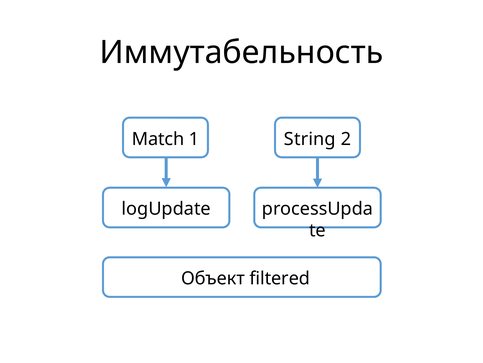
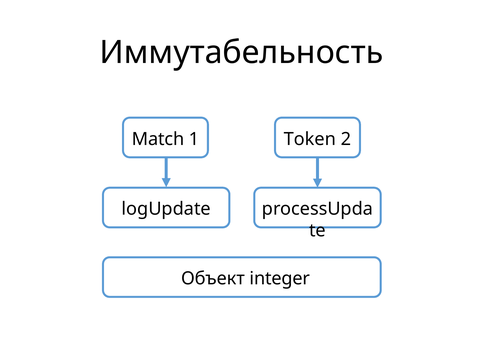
String: String -> Token
filtered: filtered -> integer
